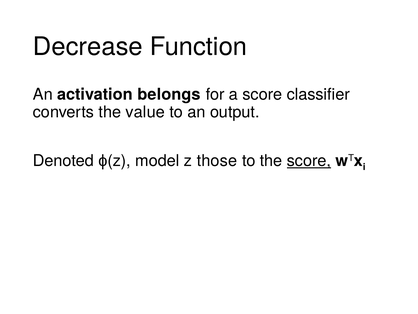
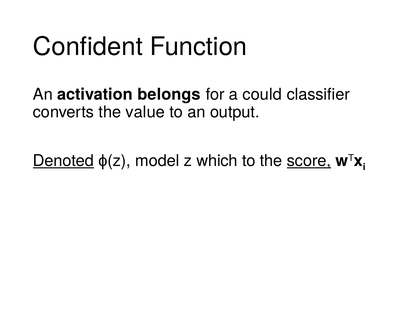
Decrease: Decrease -> Confident
a score: score -> could
Denoted underline: none -> present
those: those -> which
